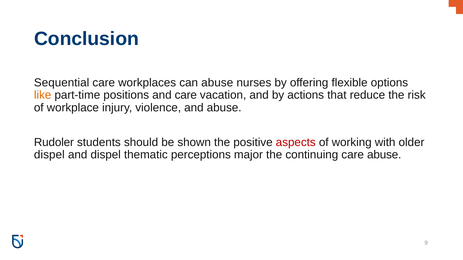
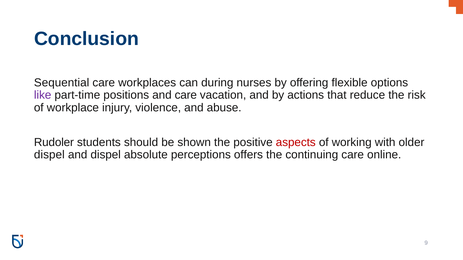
can abuse: abuse -> during
like colour: orange -> purple
thematic: thematic -> absolute
major: major -> offers
care abuse: abuse -> online
